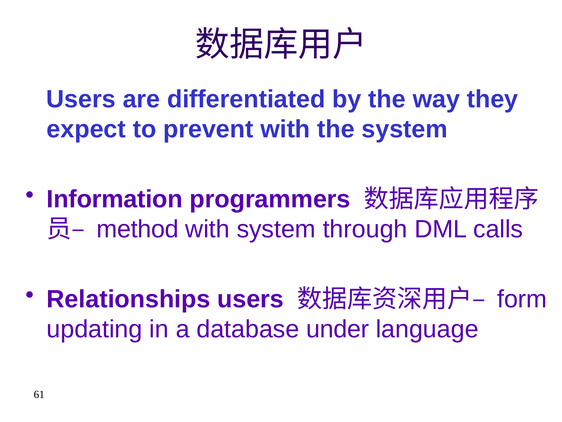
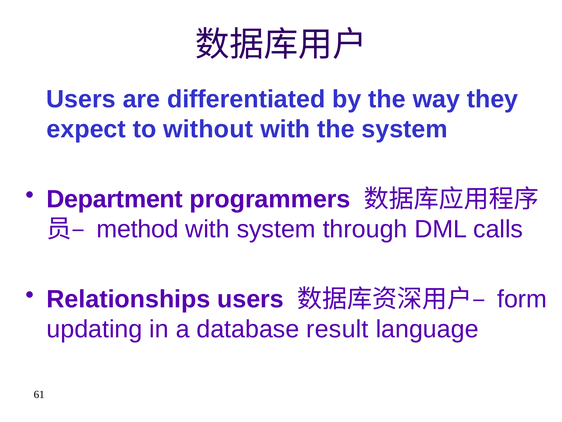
prevent: prevent -> without
Information: Information -> Department
under: under -> result
